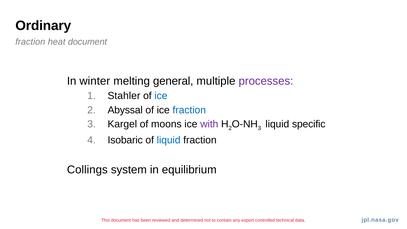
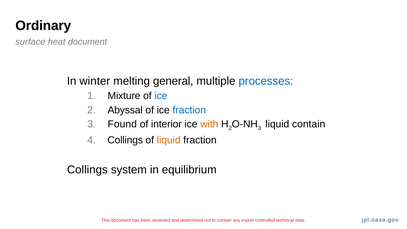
fraction at (30, 42): fraction -> surface
processes colour: purple -> blue
Stahler: Stahler -> Mixture
Kargel: Kargel -> Found
moons: moons -> interior
with colour: purple -> orange
liquid specific: specific -> contain
Isobaric at (125, 140): Isobaric -> Collings
liquid at (169, 140) colour: blue -> orange
